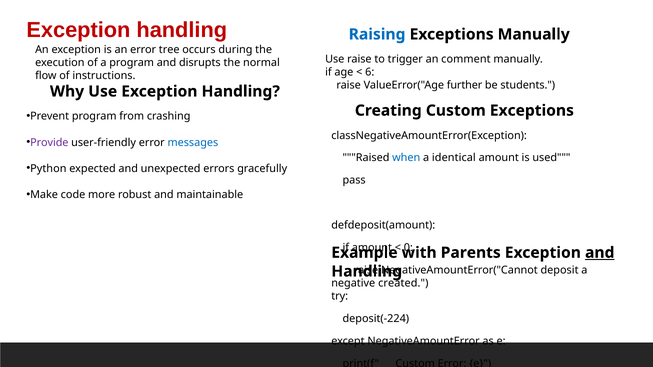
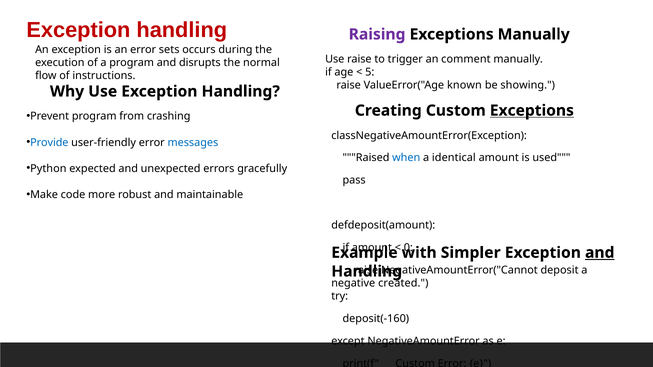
Raising colour: blue -> purple
tree: tree -> sets
6: 6 -> 5
further: further -> known
students: students -> showing
Exceptions at (532, 111) underline: none -> present
Provide colour: purple -> blue
Parents: Parents -> Simpler
deposit(-224: deposit(-224 -> deposit(-160
